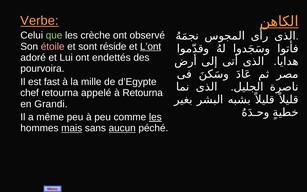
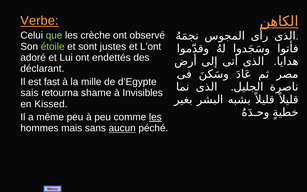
étoile colour: pink -> light green
réside: réside -> justes
L’ont underline: present -> none
pourvoira: pourvoira -> déclarant
chef: chef -> sais
appelé: appelé -> shame
à Retourna: Retourna -> Invisibles
Grandi: Grandi -> Kissed
mais underline: present -> none
